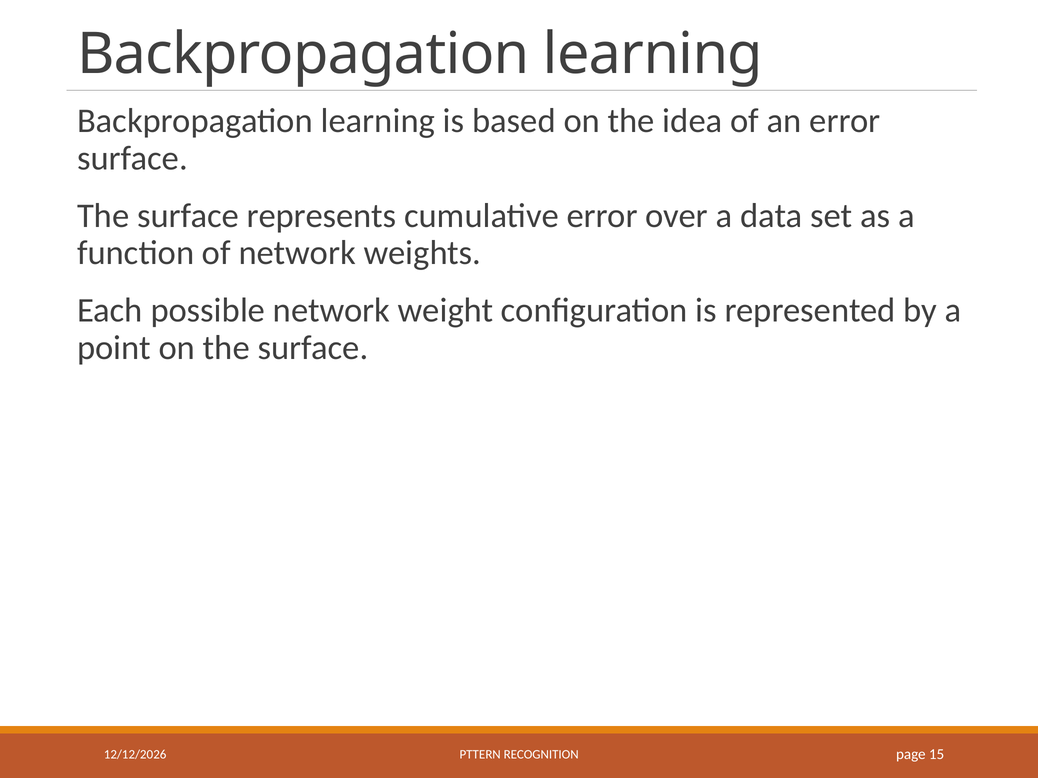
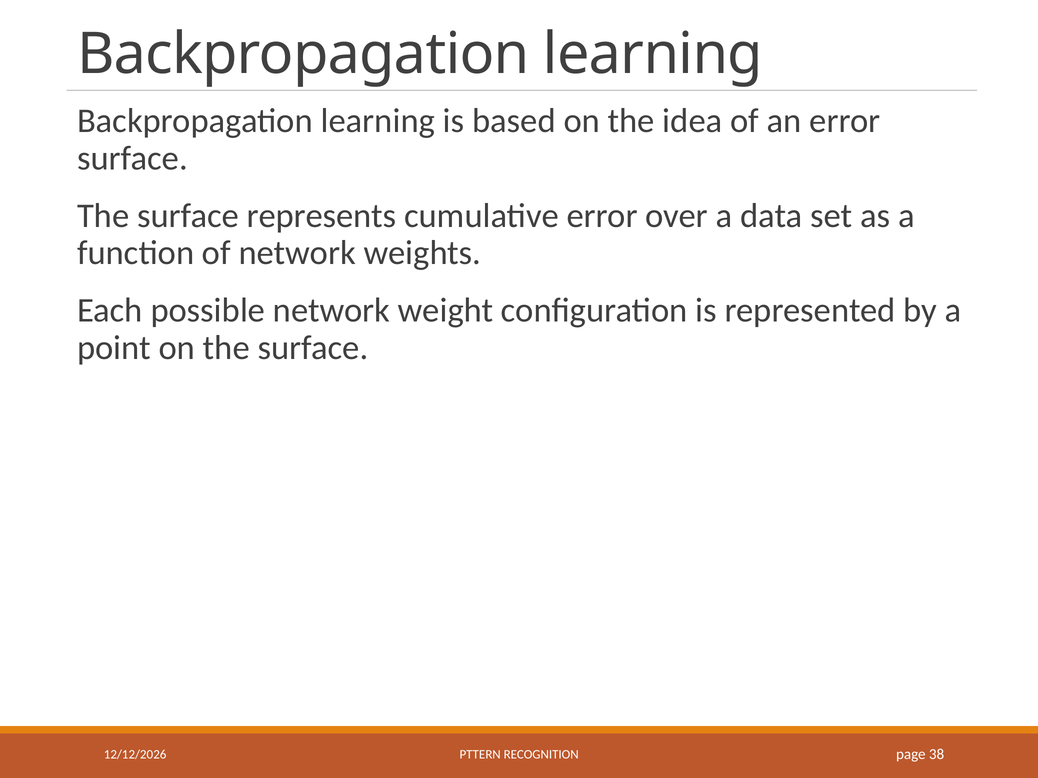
15: 15 -> 38
